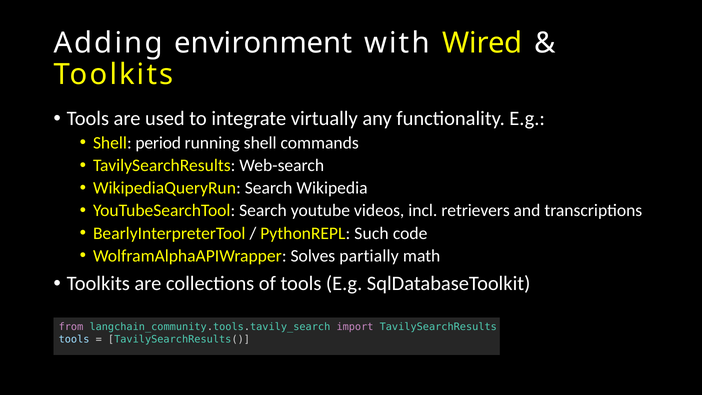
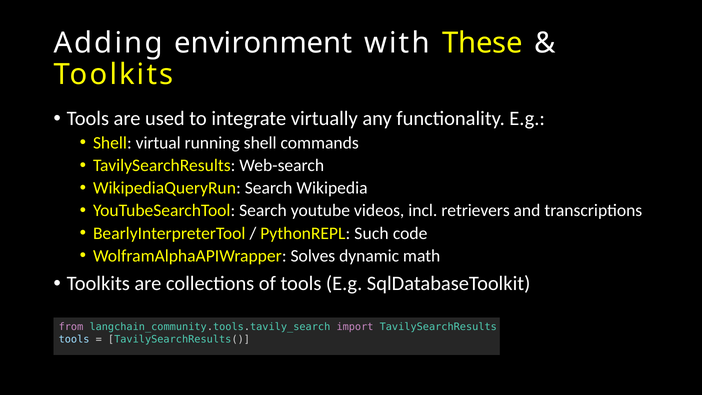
Wired: Wired -> These
period: period -> virtual
partially: partially -> dynamic
